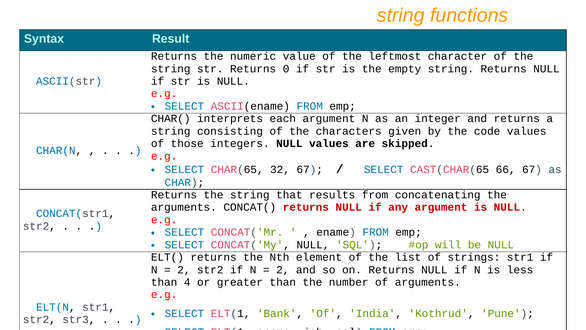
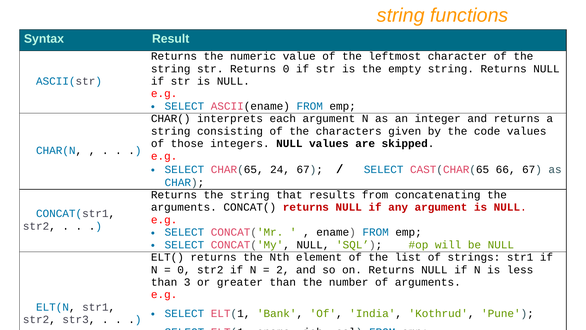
32: 32 -> 24
2 at (184, 269): 2 -> 0
4: 4 -> 3
